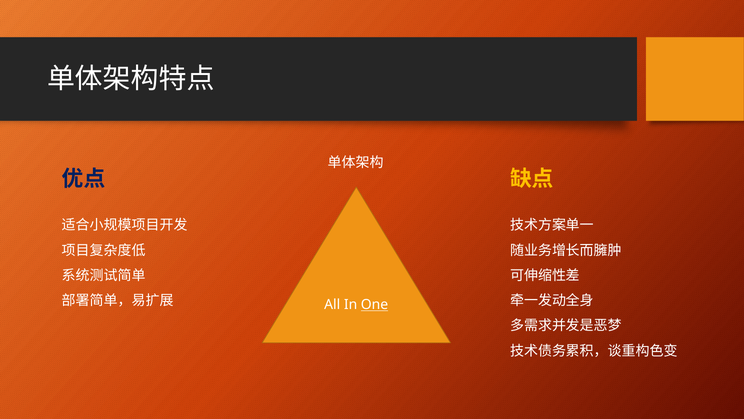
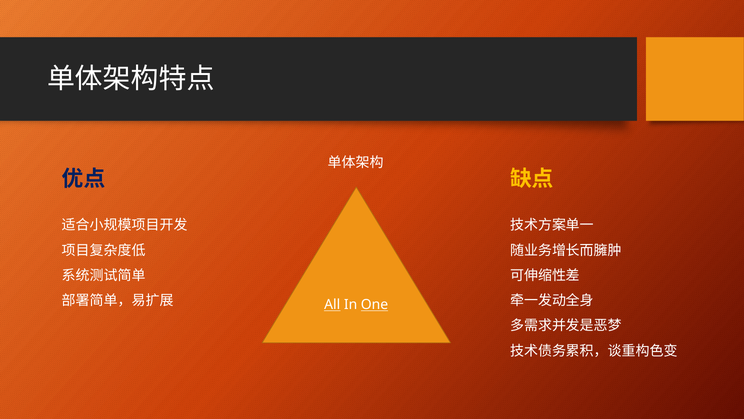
All underline: none -> present
